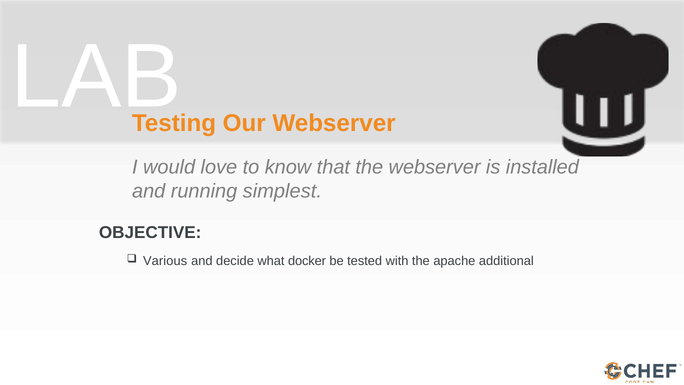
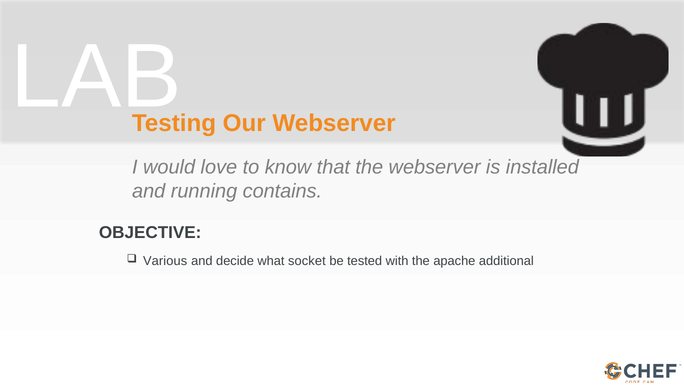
simplest: simplest -> contains
docker: docker -> socket
